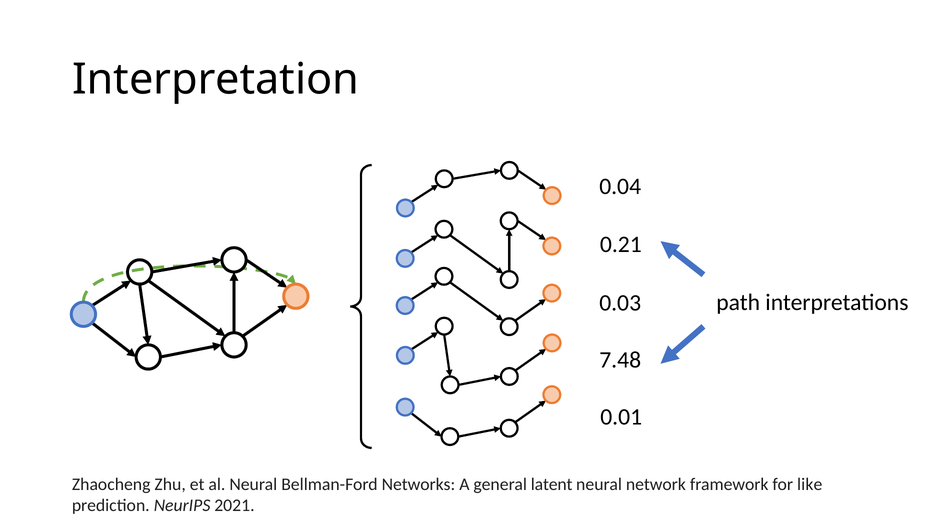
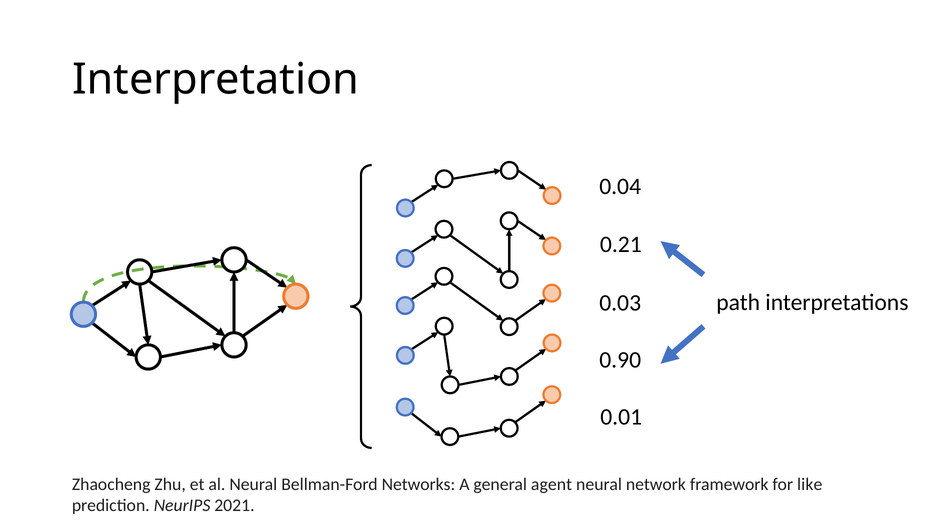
7.48: 7.48 -> 0.90
latent: latent -> agent
